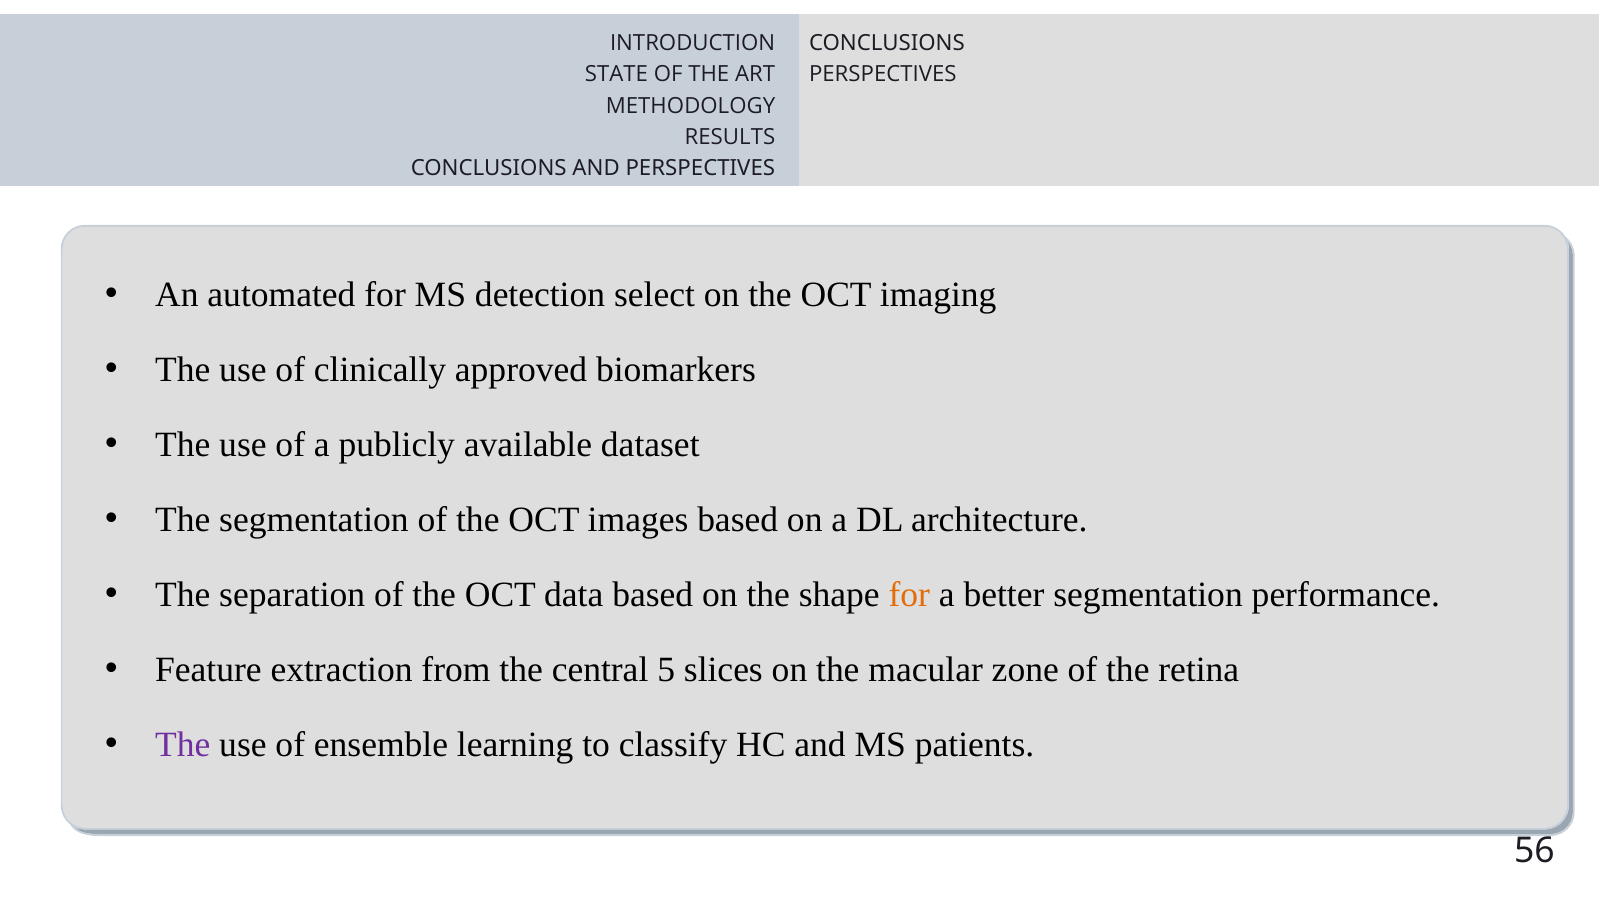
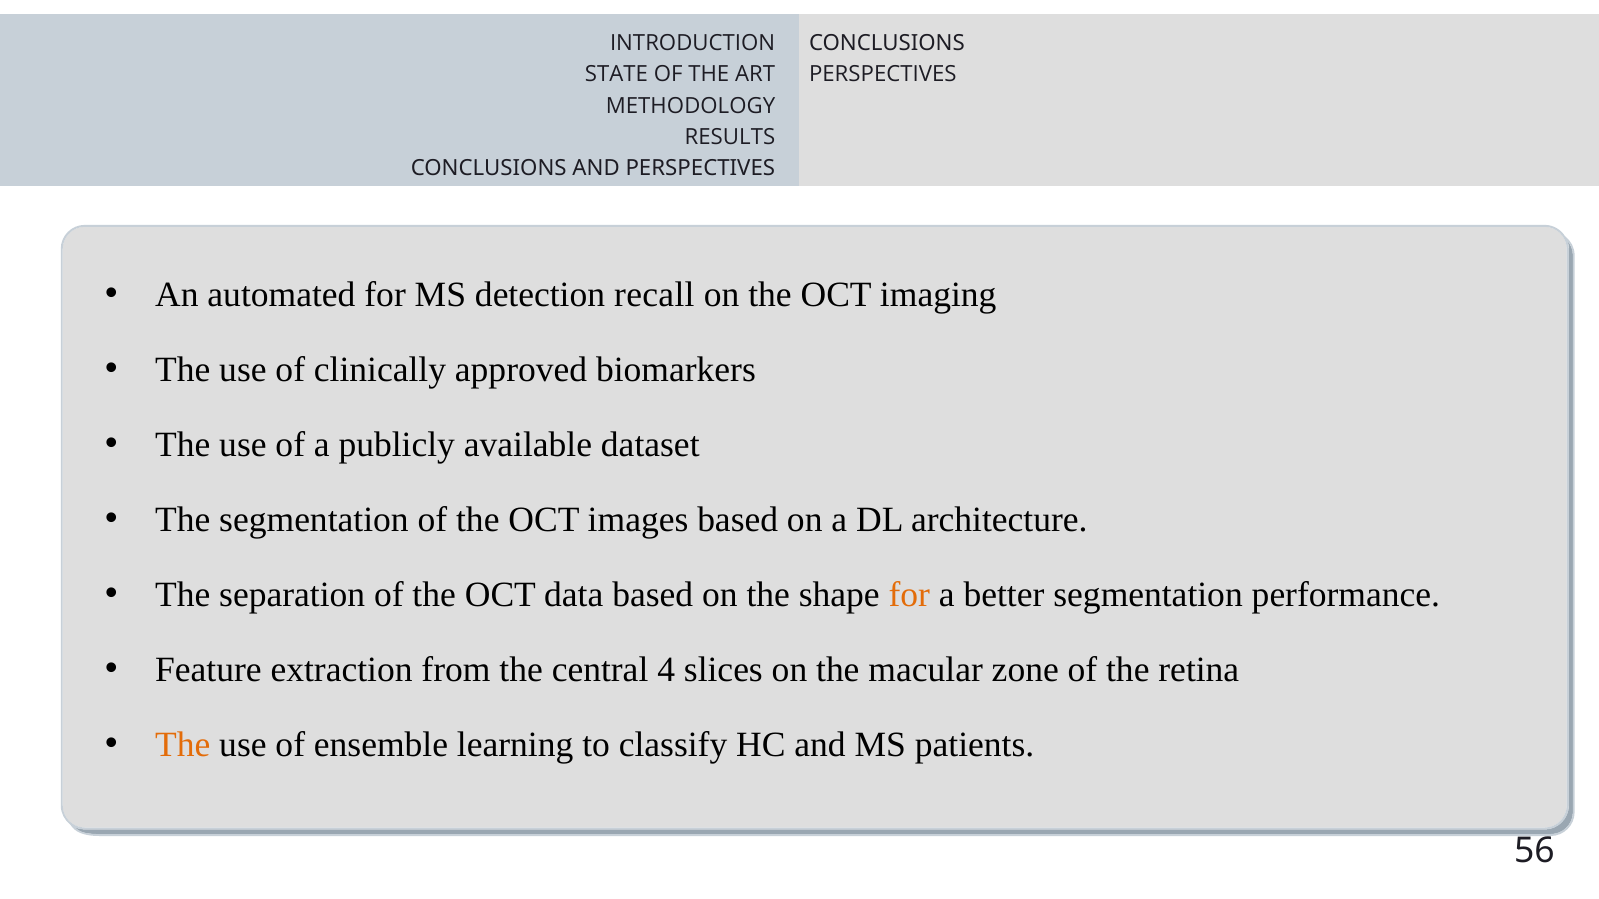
select: select -> recall
5: 5 -> 4
The at (183, 745) colour: purple -> orange
